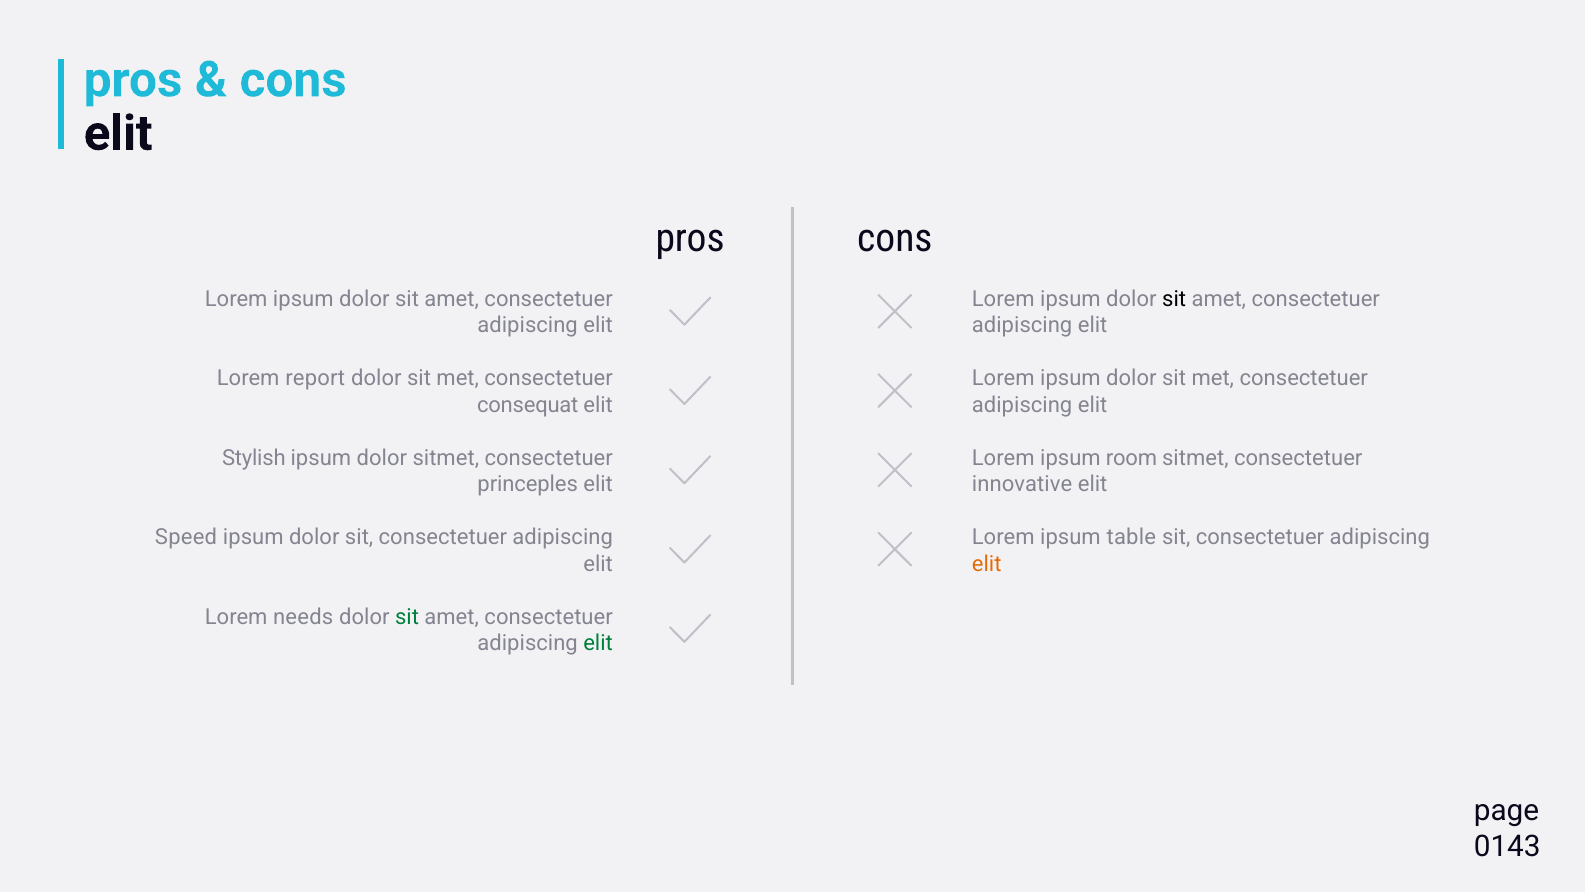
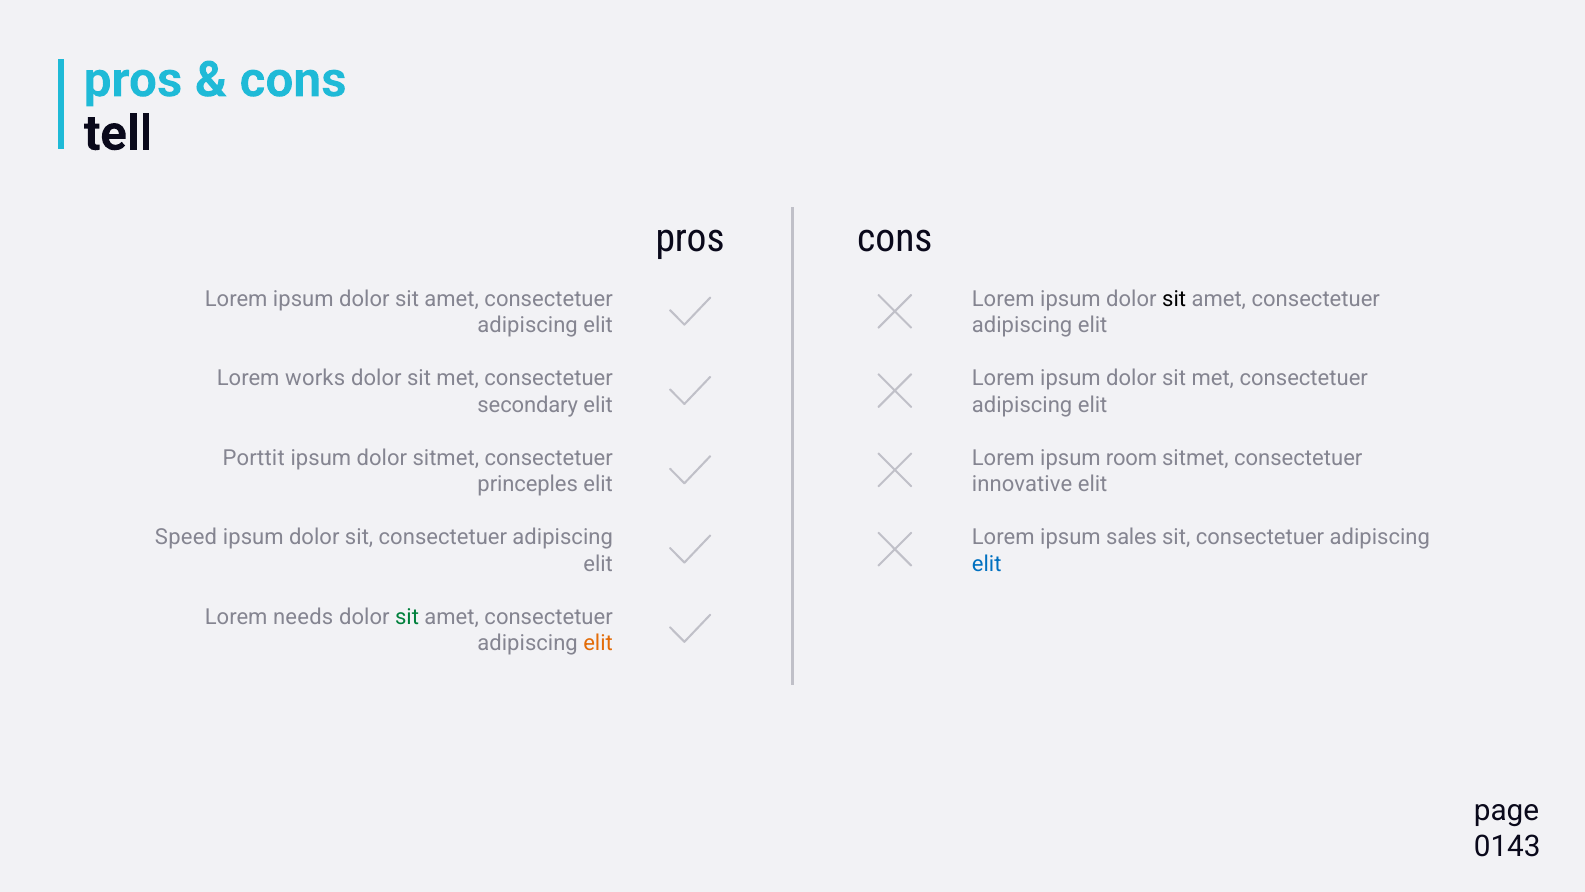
elit at (118, 133): elit -> tell
report: report -> works
consequat: consequat -> secondary
Stylish: Stylish -> Porttit
table: table -> sales
elit at (987, 564) colour: orange -> blue
elit at (598, 643) colour: green -> orange
